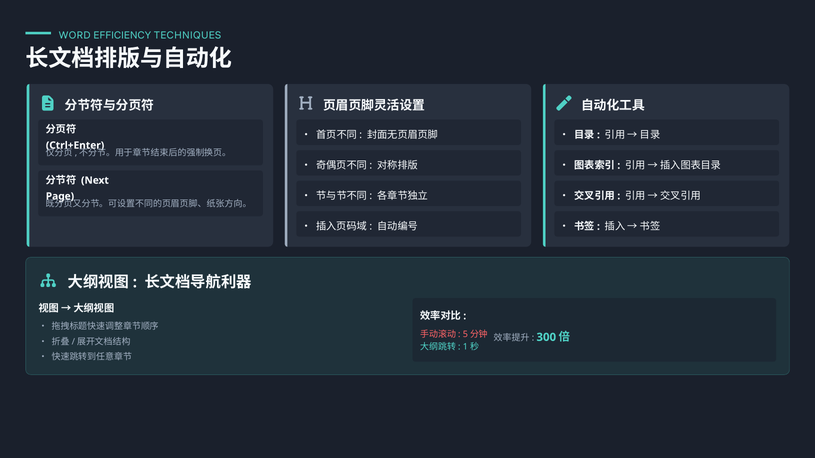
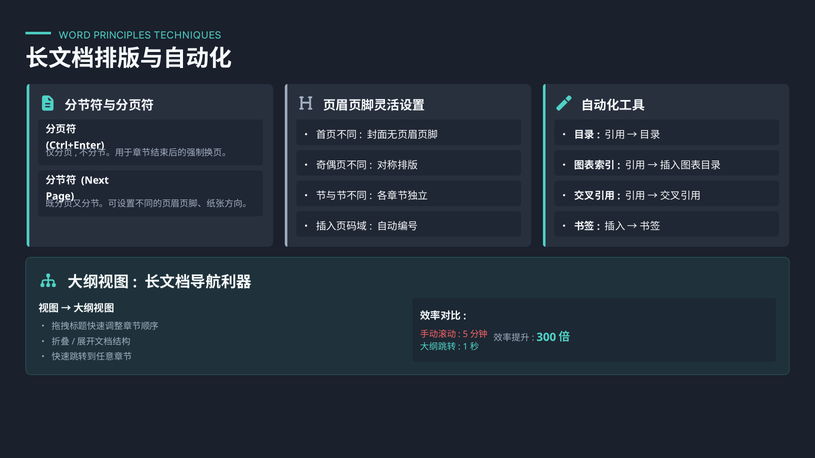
EFFICIENCY: EFFICIENCY -> PRINCIPLES
